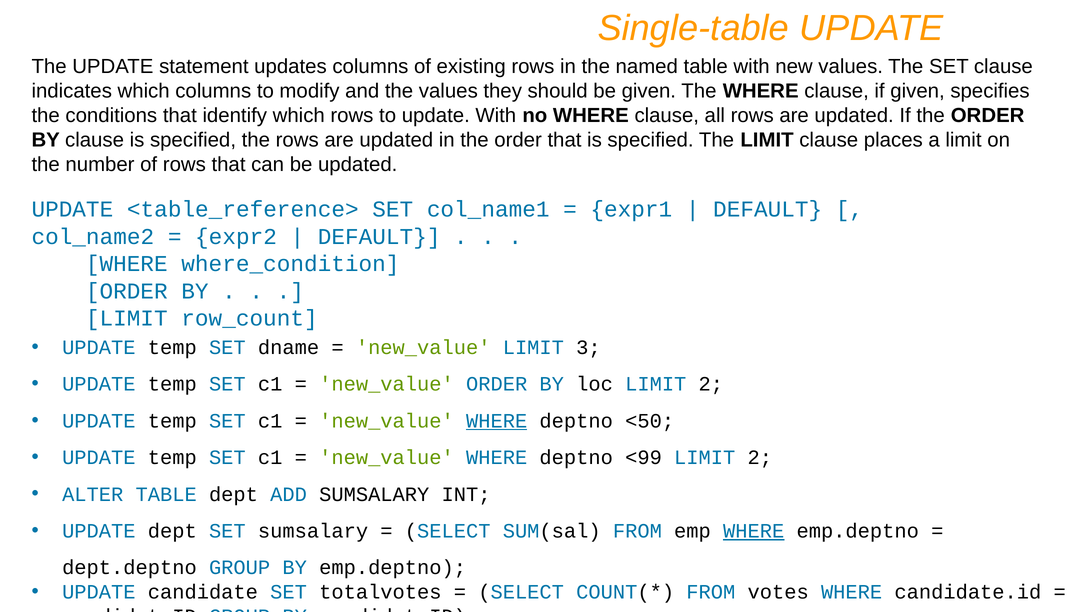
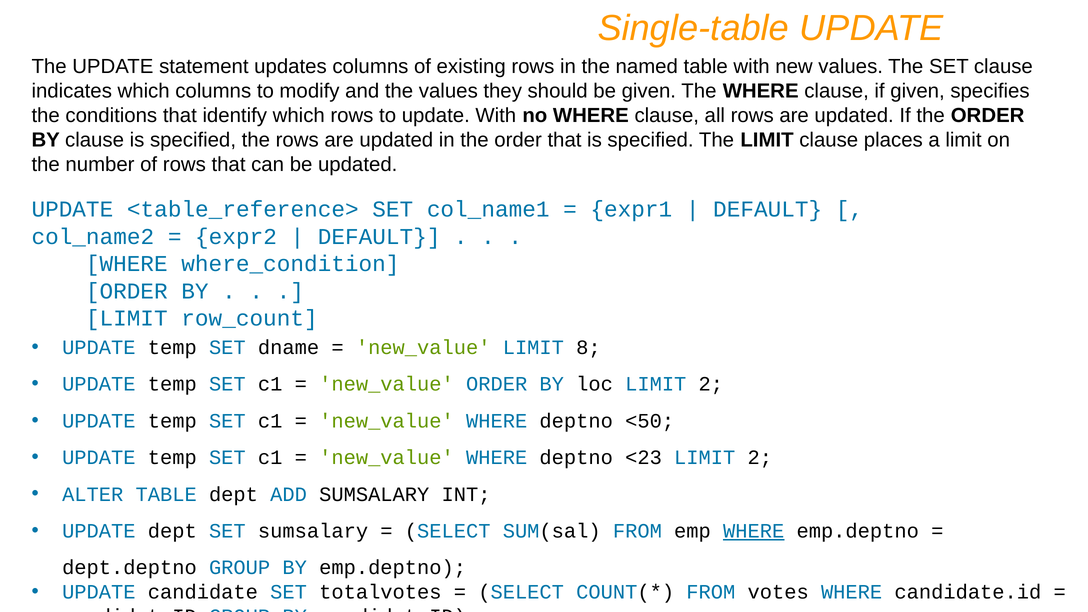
3: 3 -> 8
WHERE at (497, 421) underline: present -> none
<99: <99 -> <23
